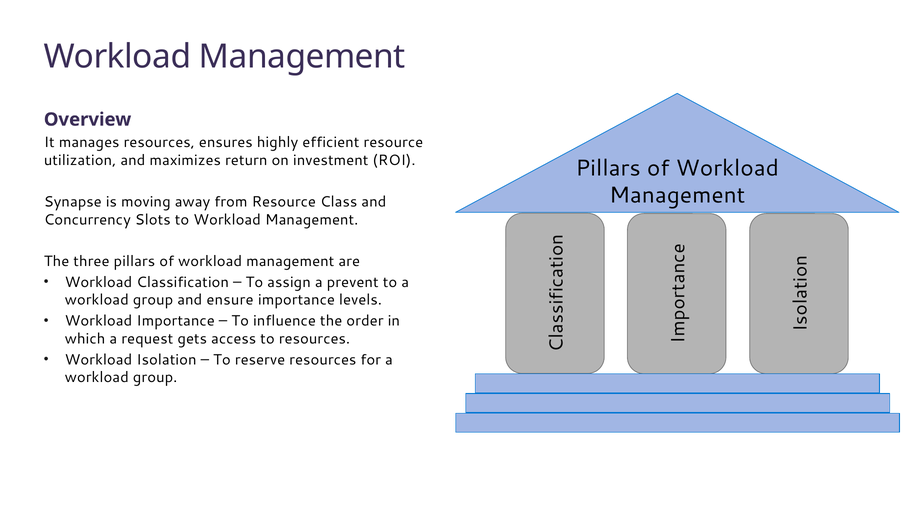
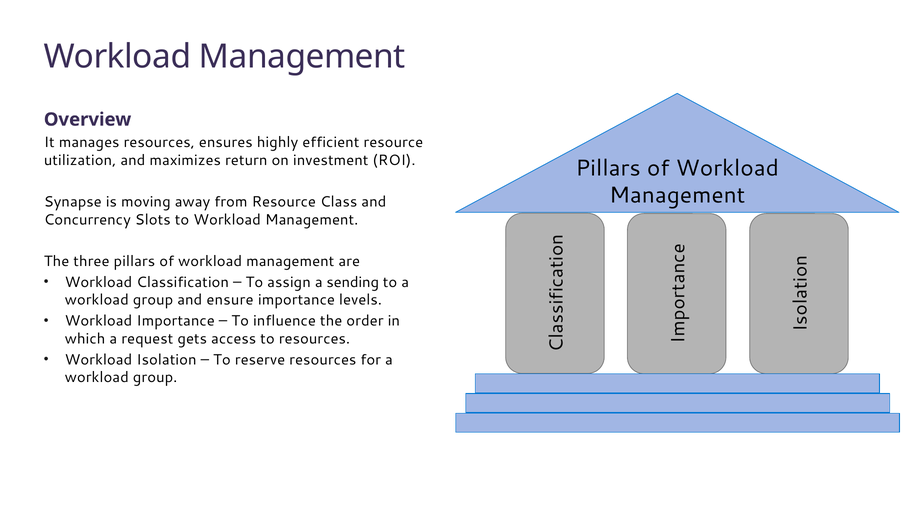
prevent: prevent -> sending
